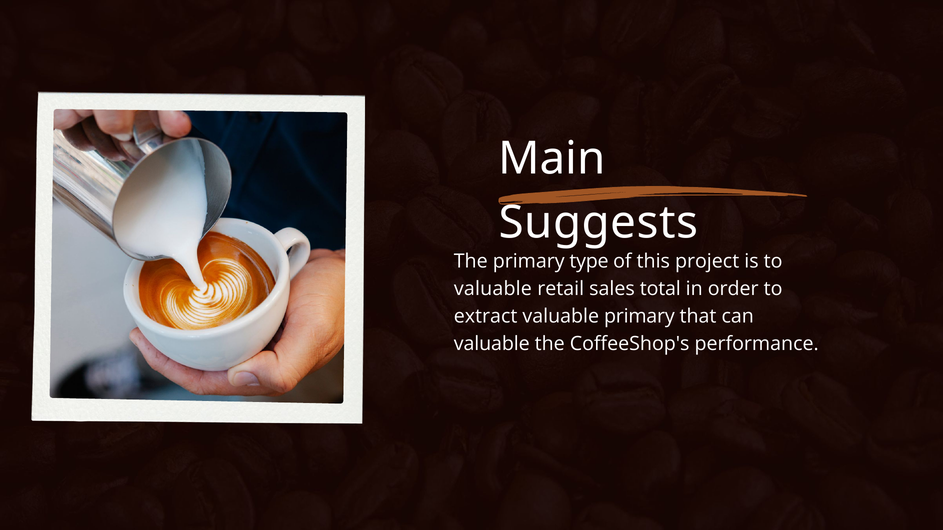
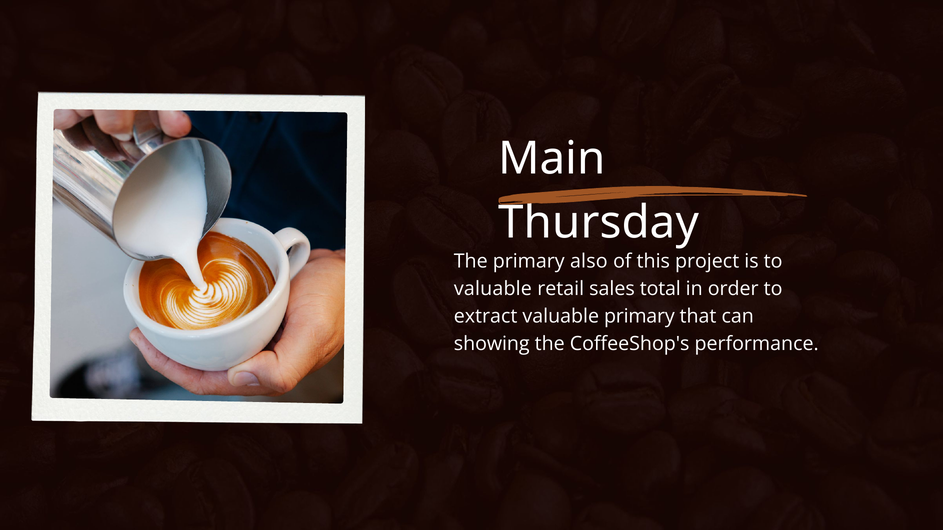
Suggests: Suggests -> Thursday
type: type -> also
valuable at (492, 344): valuable -> showing
